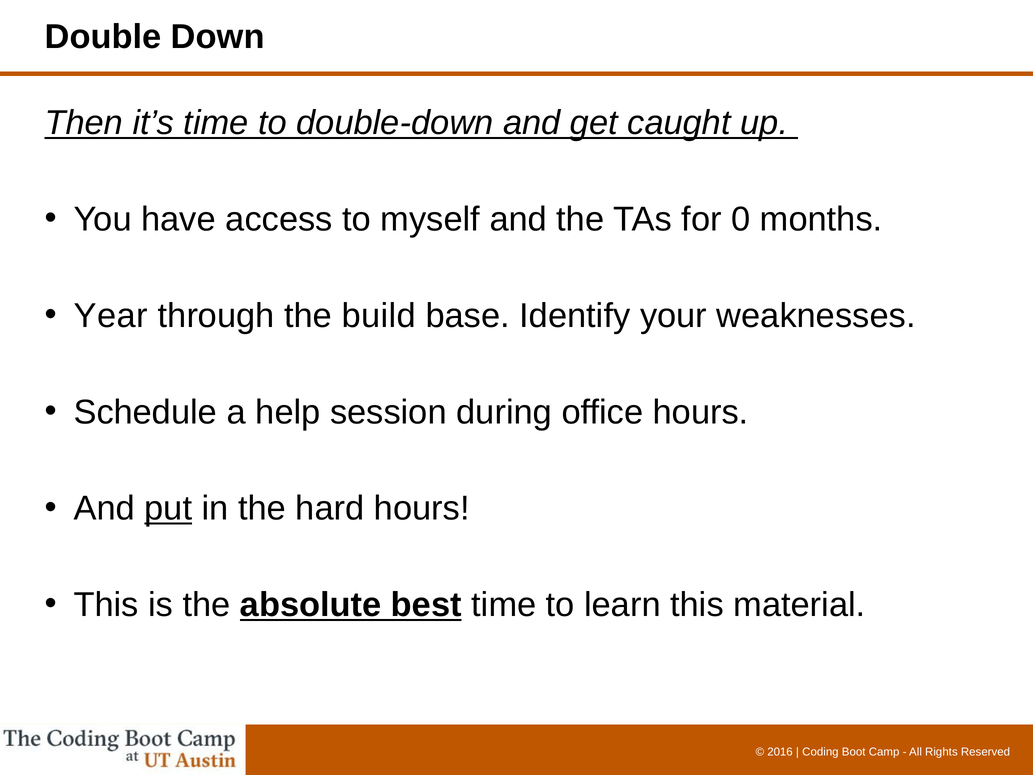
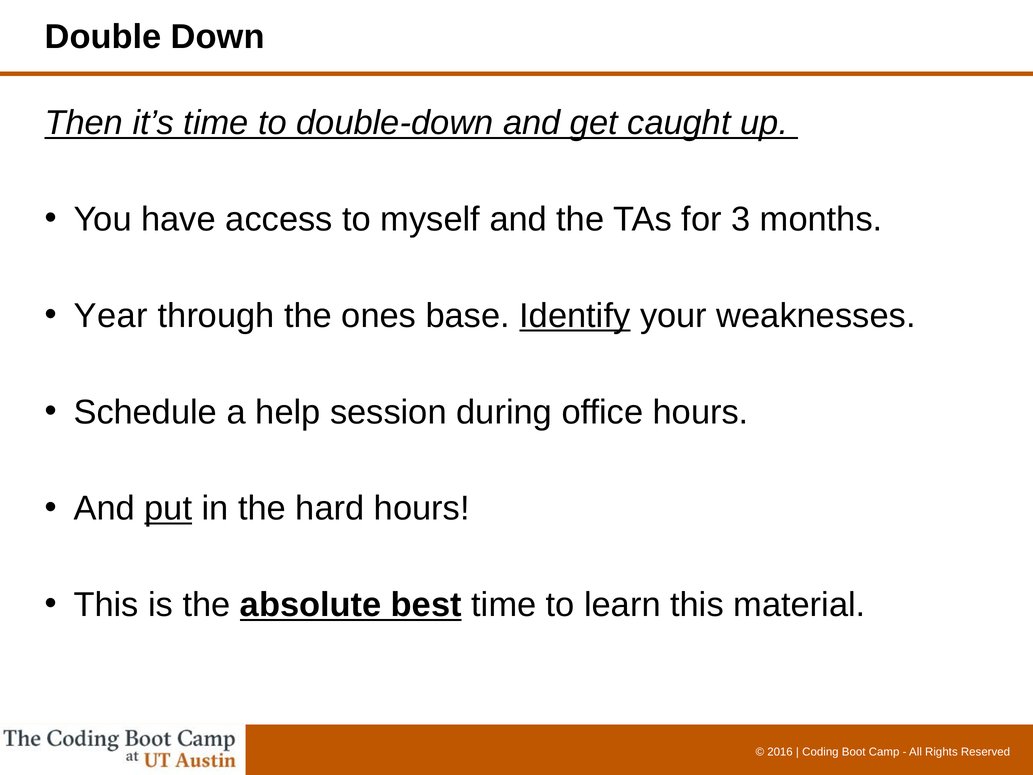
0: 0 -> 3
build: build -> ones
Identify underline: none -> present
